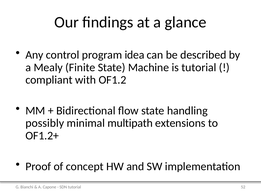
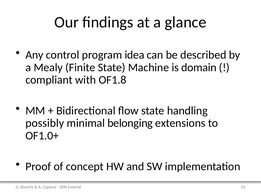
is tutorial: tutorial -> domain
OF1.2: OF1.2 -> OF1.8
multipath: multipath -> belonging
OF1.2+: OF1.2+ -> OF1.0+
